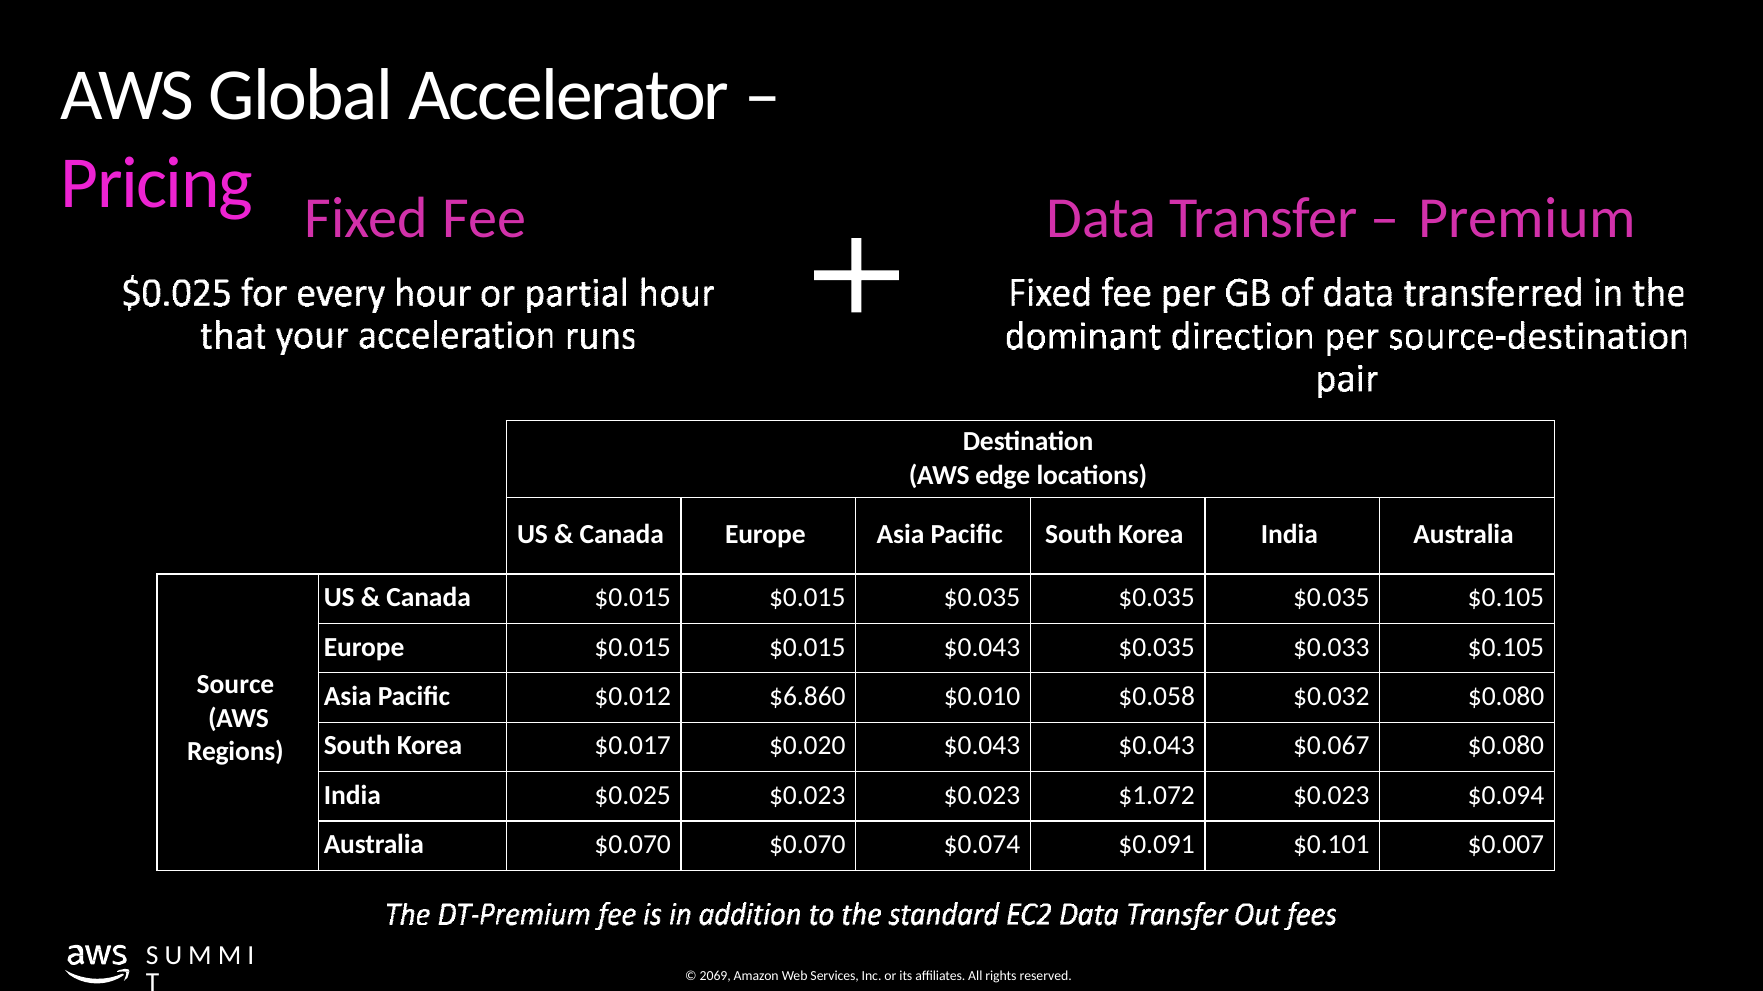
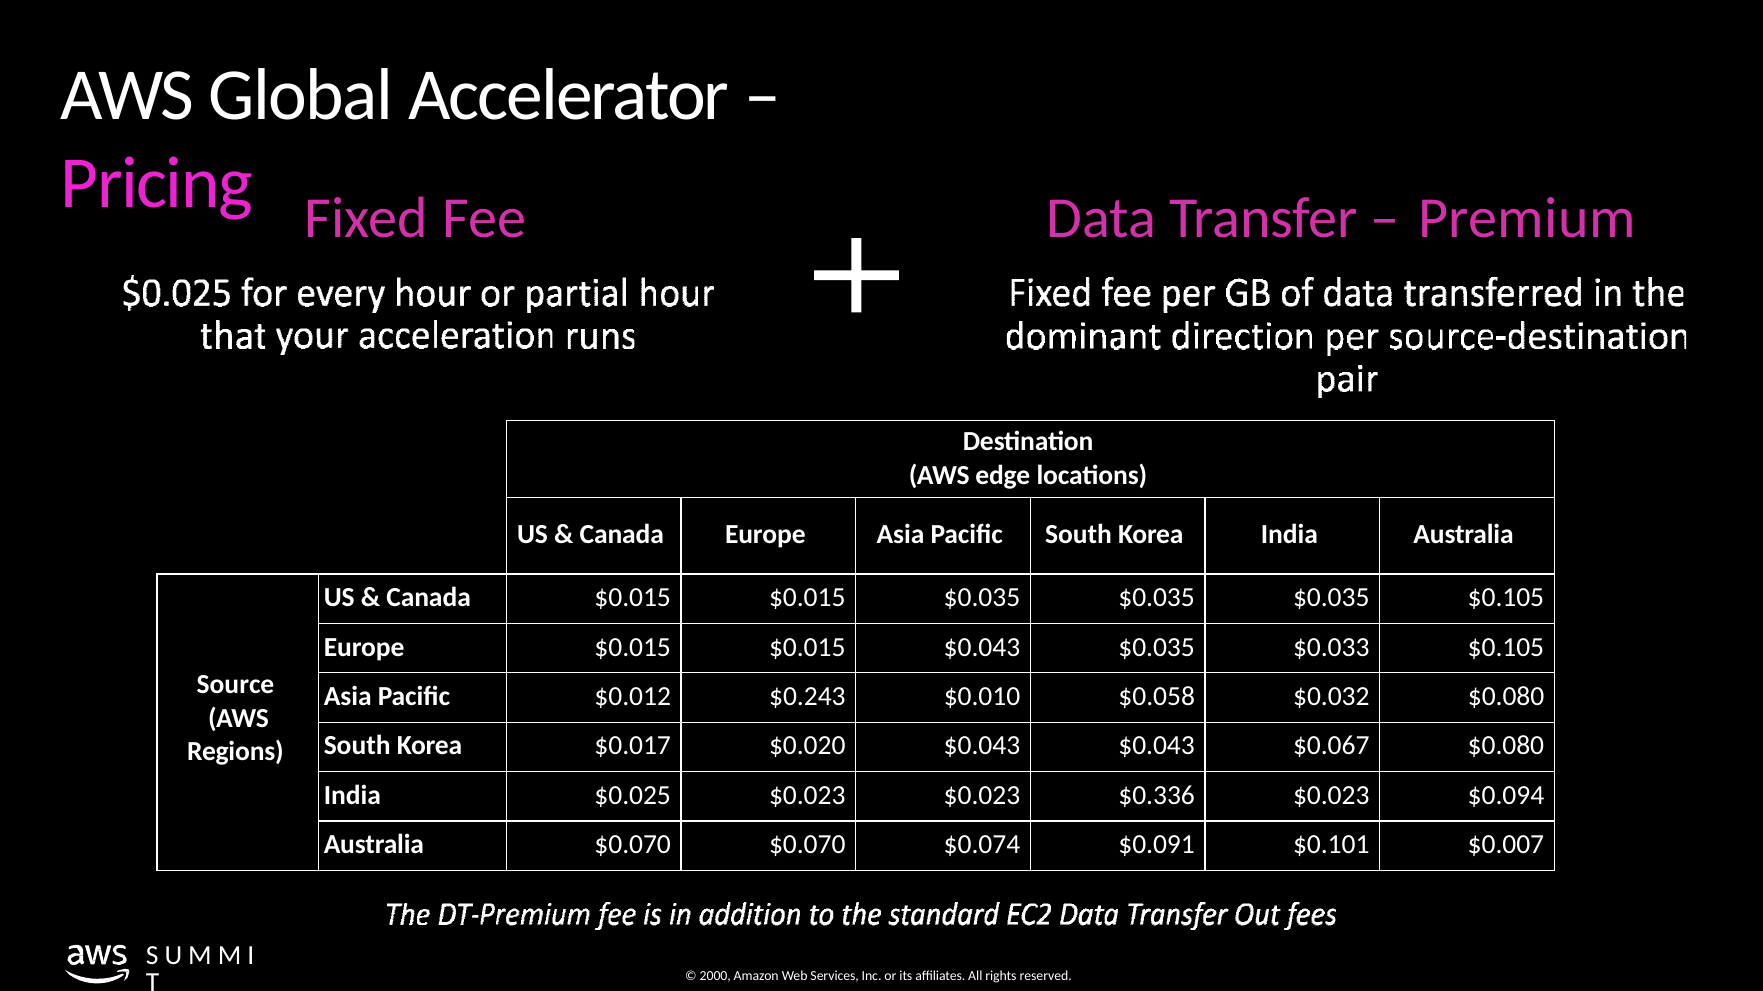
$6.860: $6.860 -> $0.243
$1.072: $1.072 -> $0.336
2069: 2069 -> 2000
